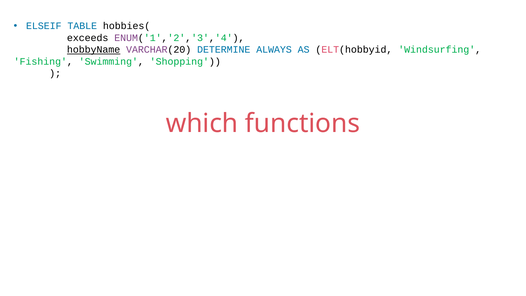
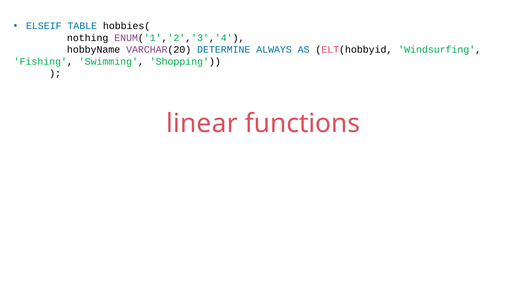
exceeds: exceeds -> nothing
hobbyName underline: present -> none
which: which -> linear
